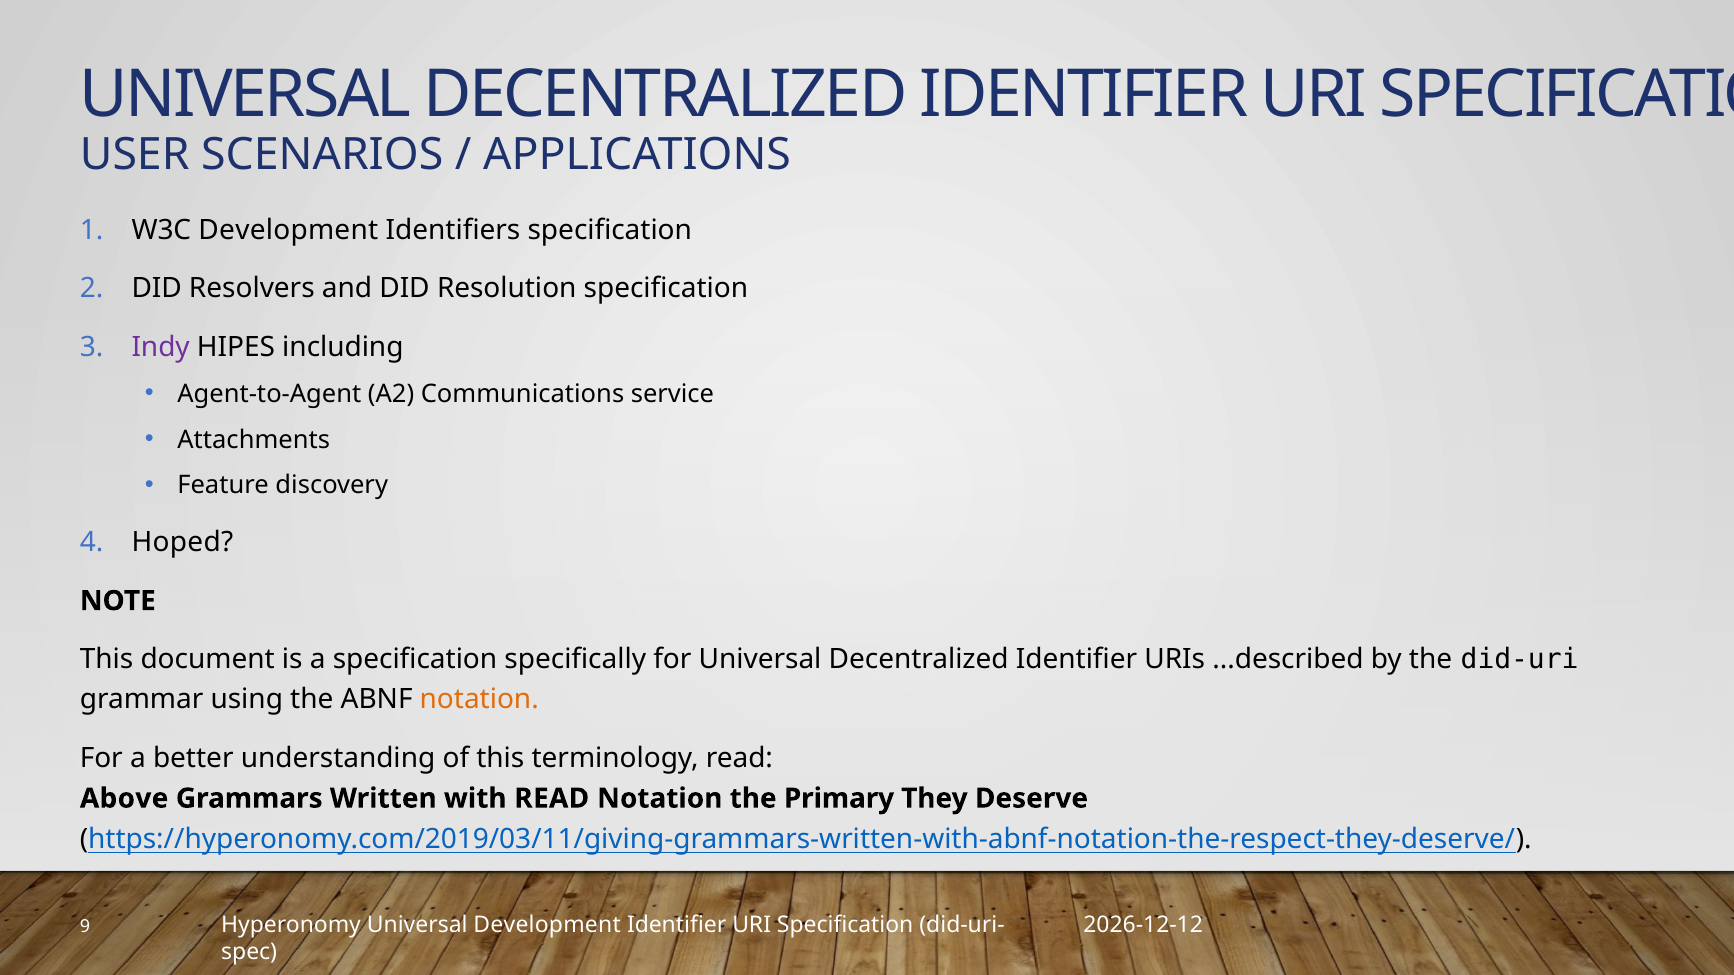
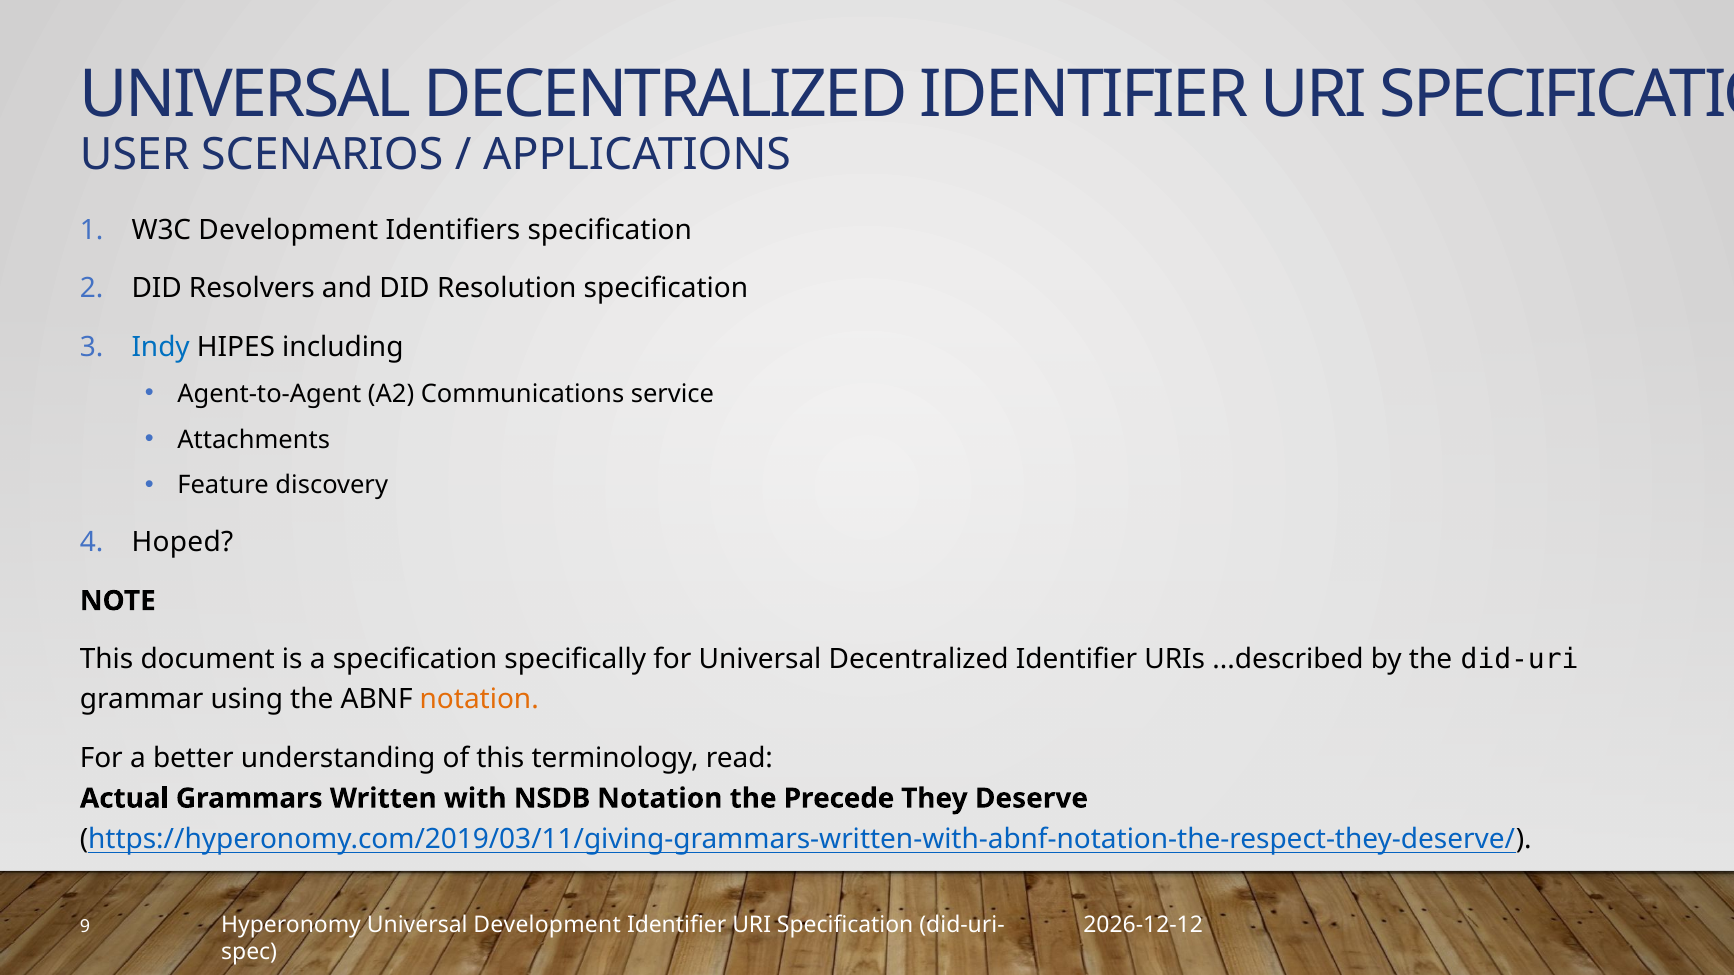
Indy colour: purple -> blue
Above: Above -> Actual
with READ: READ -> NSDB
Primary: Primary -> Precede
